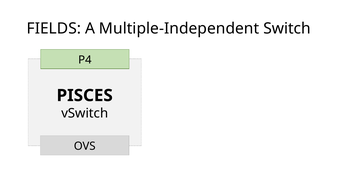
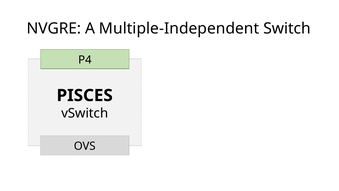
FIELDS: FIELDS -> NVGRE
